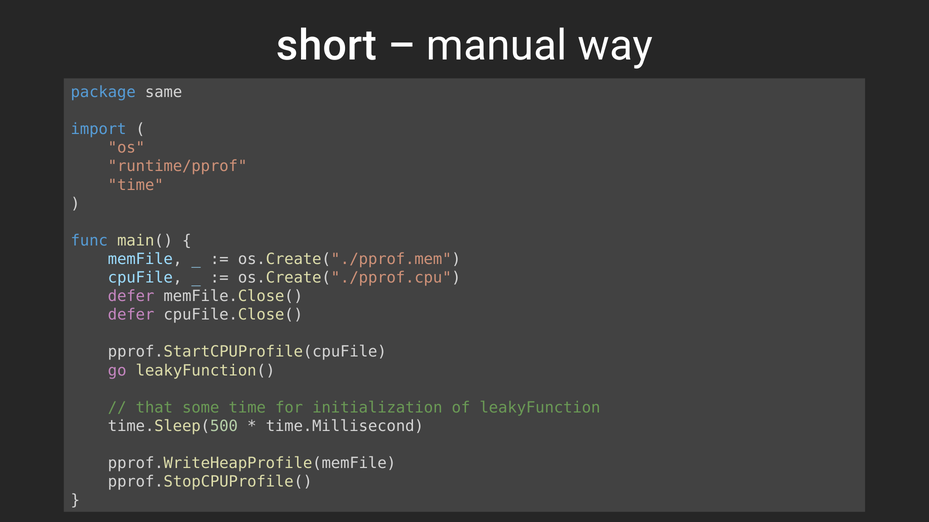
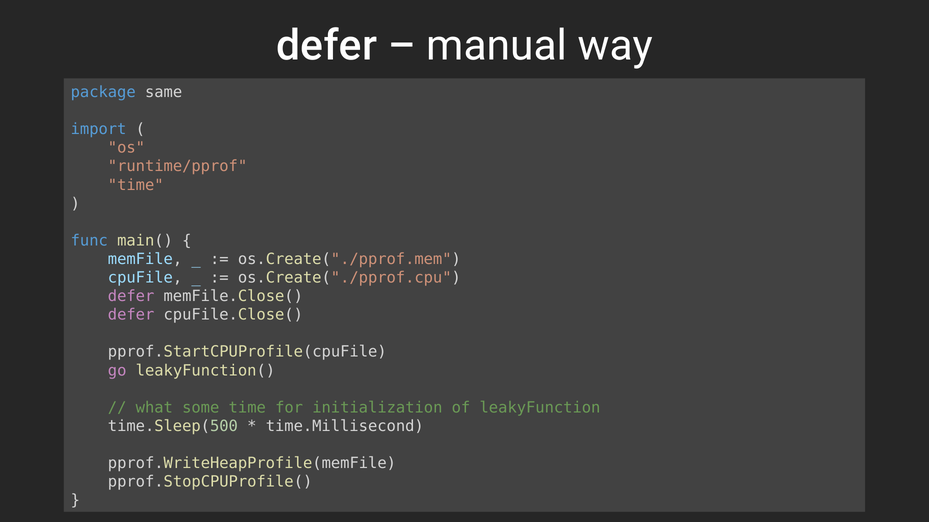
short at (326, 46): short -> defer
that: that -> what
